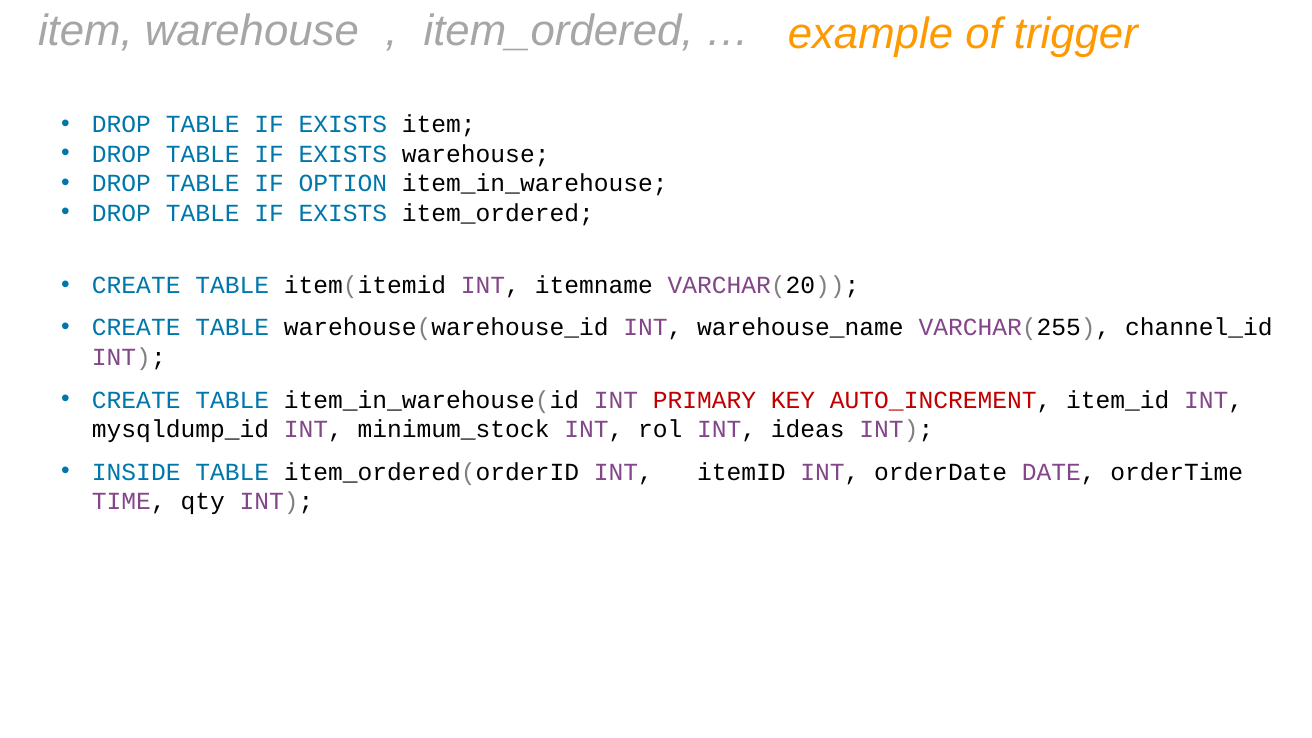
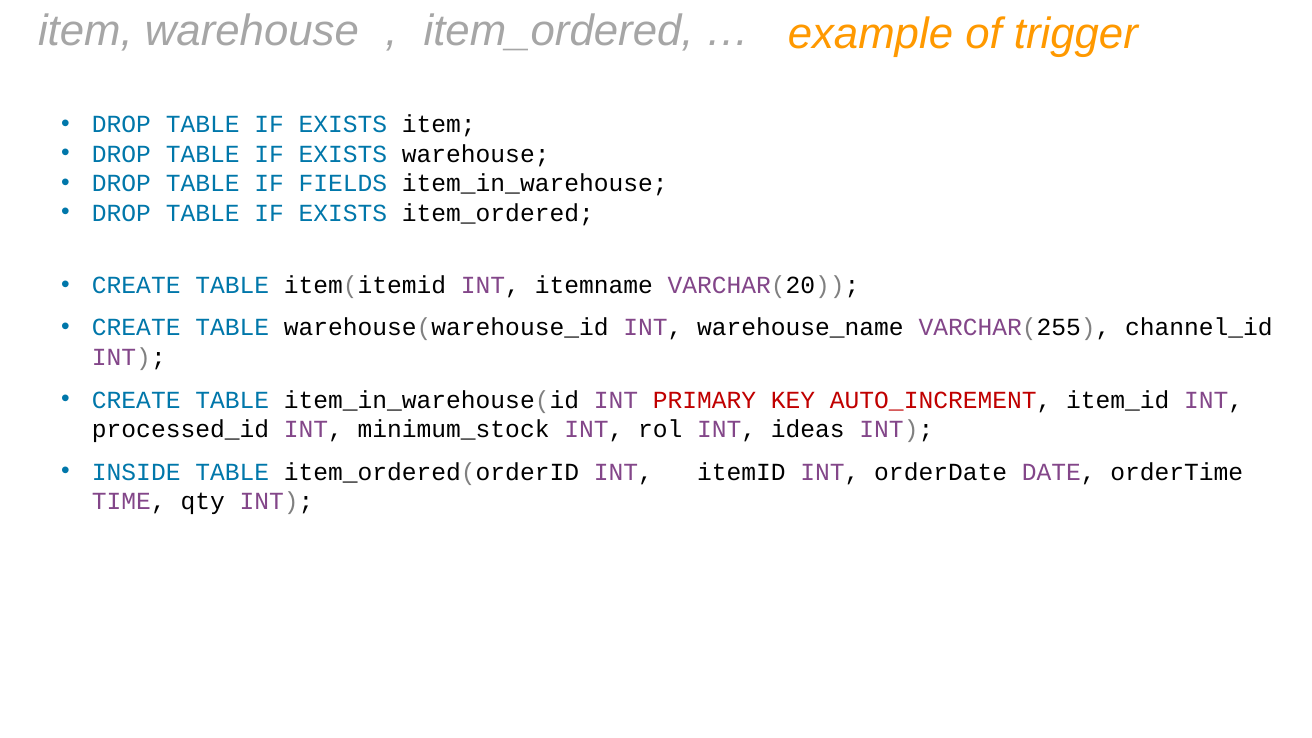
OPTION: OPTION -> FIELDS
mysqldump_id: mysqldump_id -> processed_id
